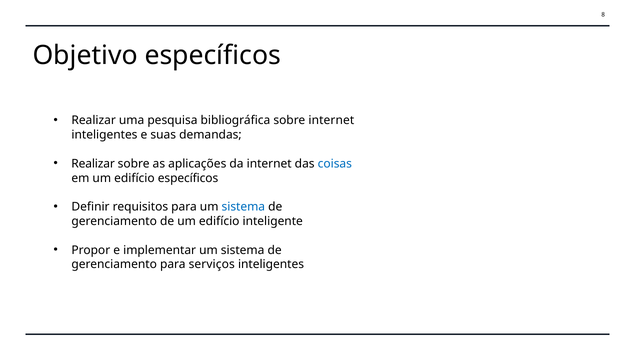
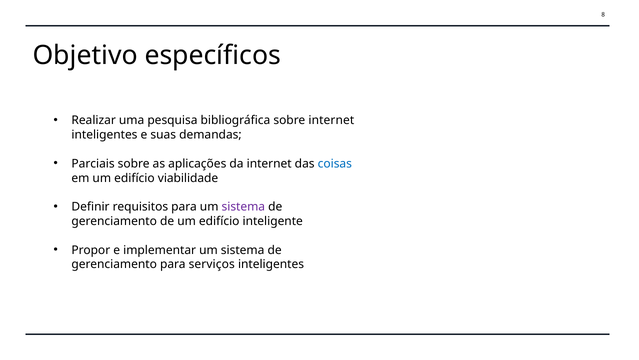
Realizar at (93, 163): Realizar -> Parciais
edifício específicos: específicos -> viabilidade
sistema at (243, 207) colour: blue -> purple
